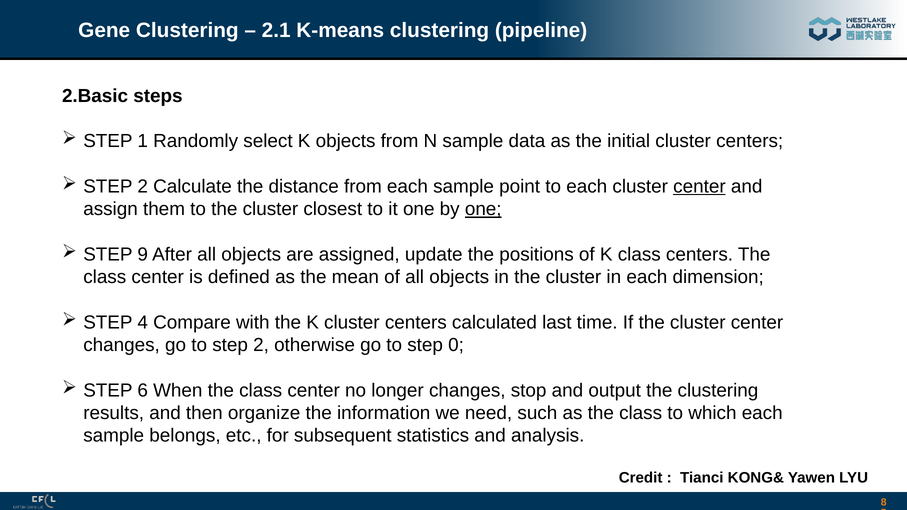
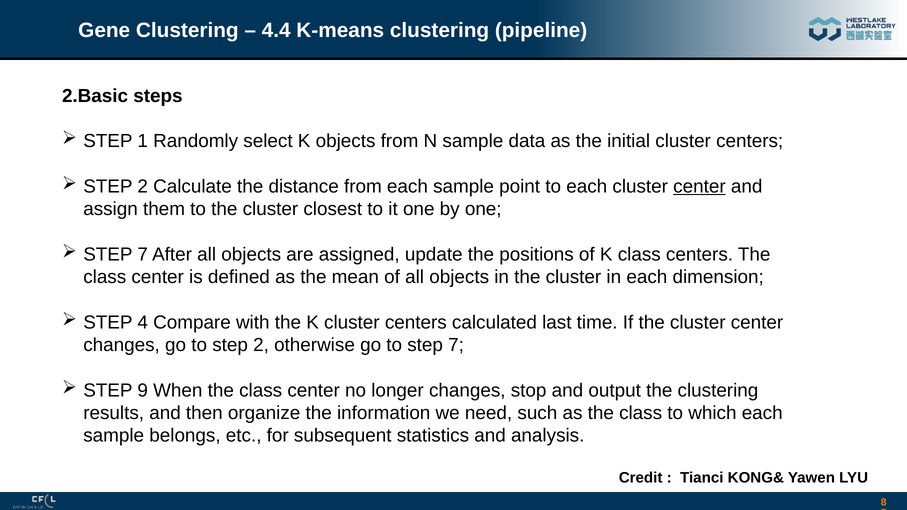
2.1: 2.1 -> 4.4
one at (483, 209) underline: present -> none
9 at (143, 255): 9 -> 7
to step 0: 0 -> 7
6: 6 -> 9
